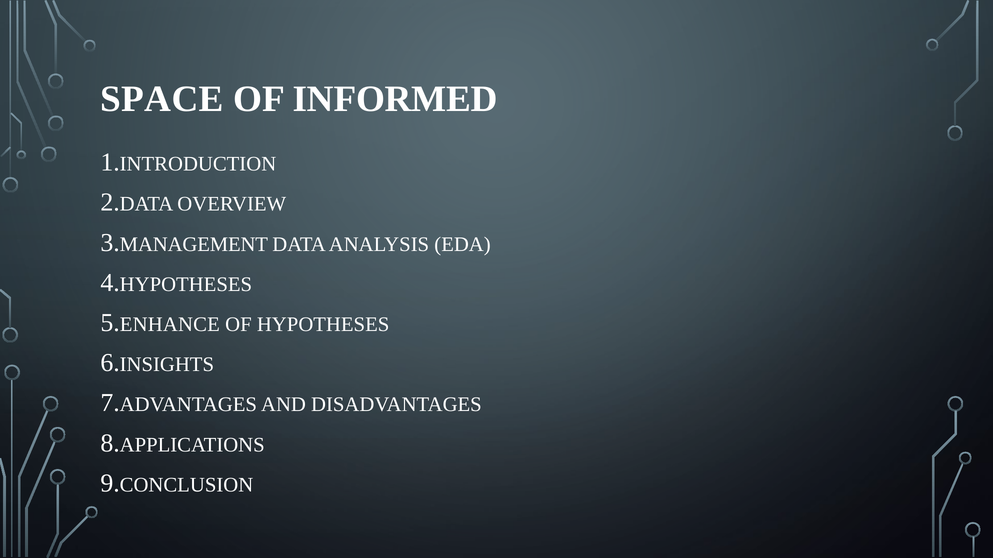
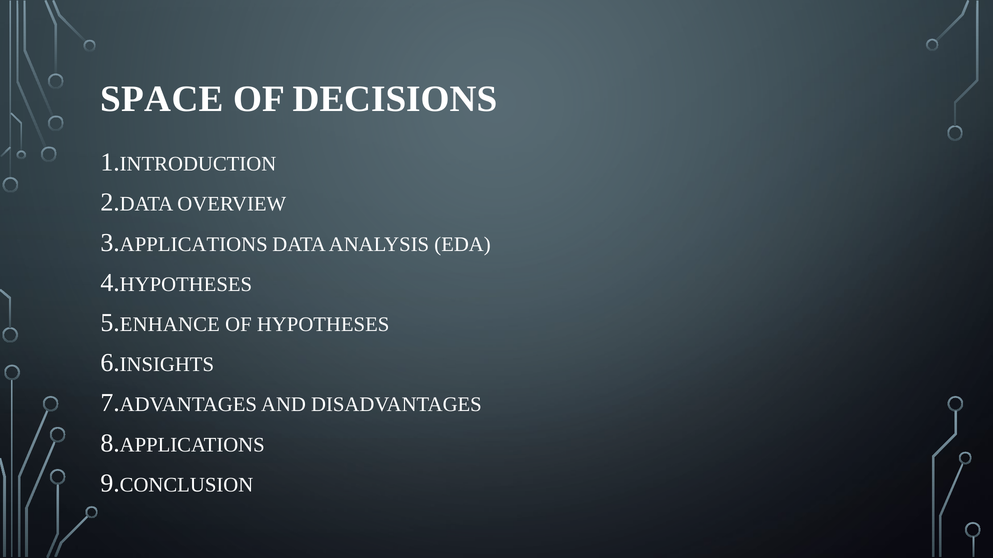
INFORMED: INFORMED -> DECISIONS
MANAGEMENT at (194, 244): MANAGEMENT -> APPLICATIONS
